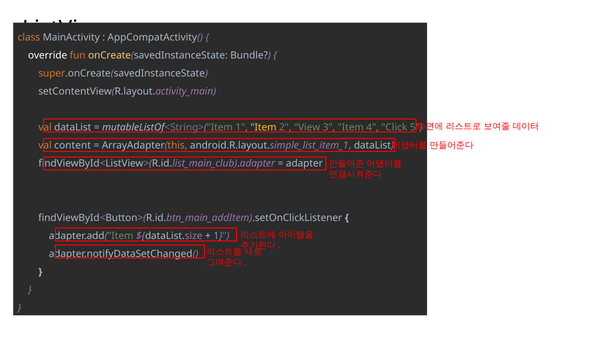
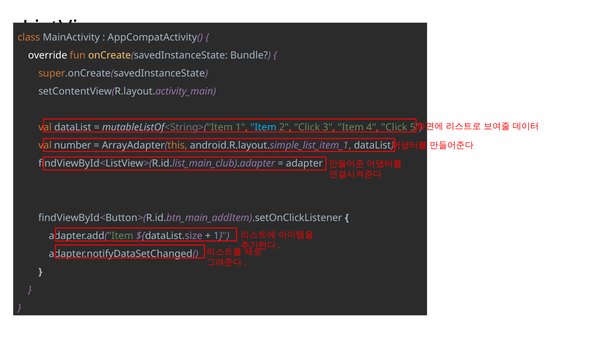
Item at (263, 128) colour: yellow -> light blue
2 View: View -> Click
content: content -> number
